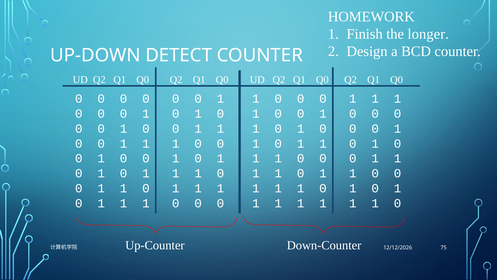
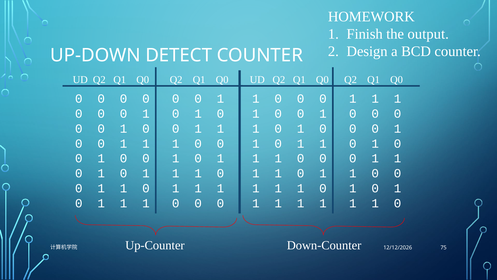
longer: longer -> output
